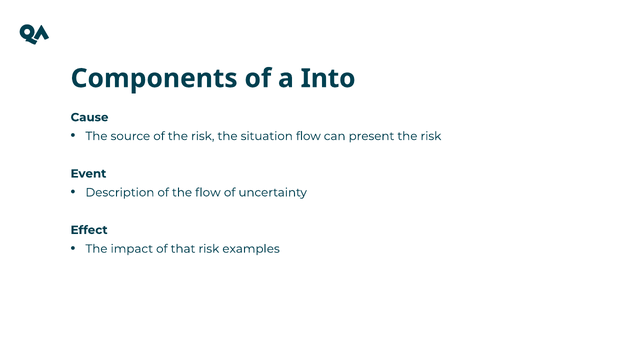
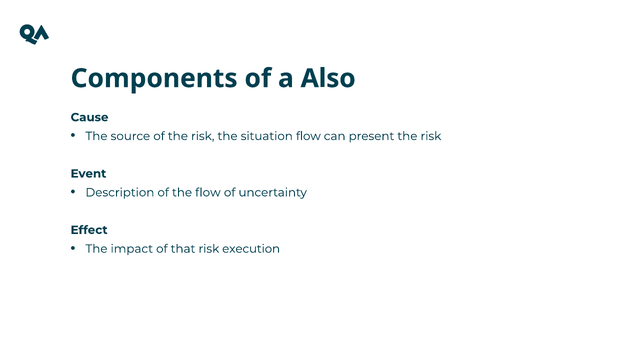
Into: Into -> Also
examples: examples -> execution
